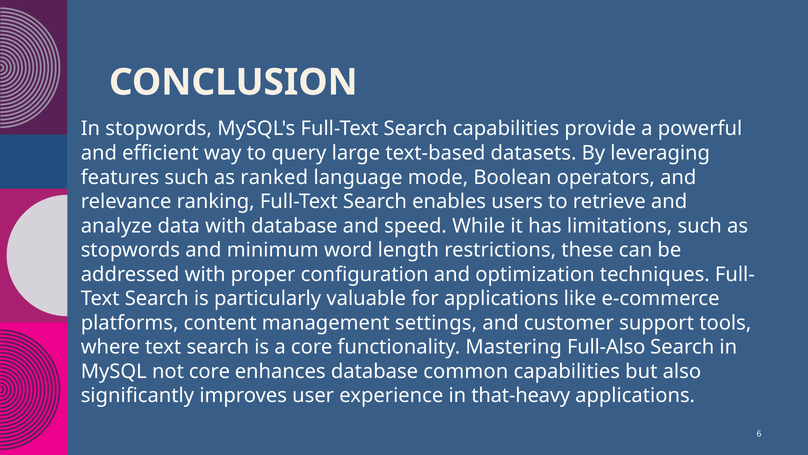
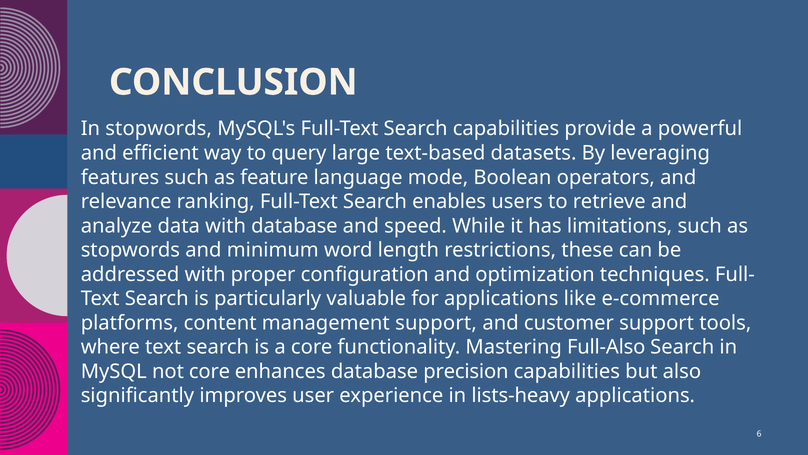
ranked: ranked -> feature
management settings: settings -> support
common: common -> precision
that-heavy: that-heavy -> lists-heavy
